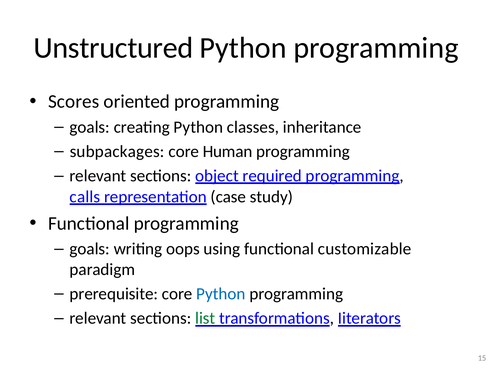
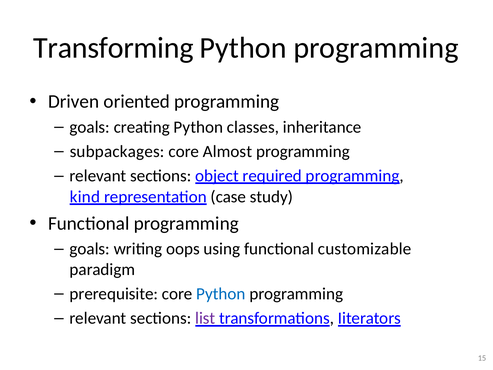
Unstructured: Unstructured -> Transforming
Scores: Scores -> Driven
Human: Human -> Almost
calls: calls -> kind
list colour: green -> purple
